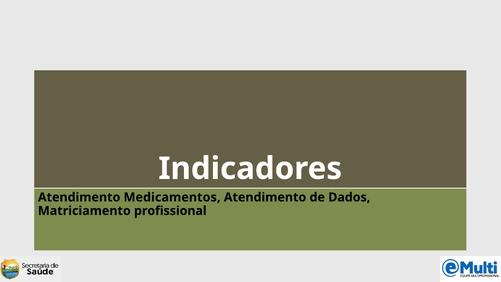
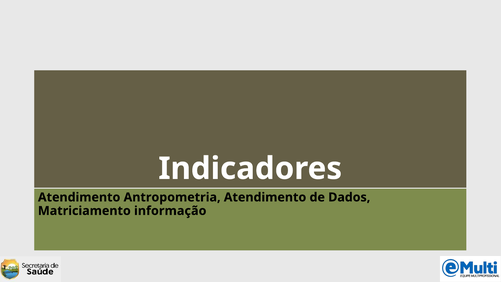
Medicamentos: Medicamentos -> Antropometria
profissional: profissional -> informação
